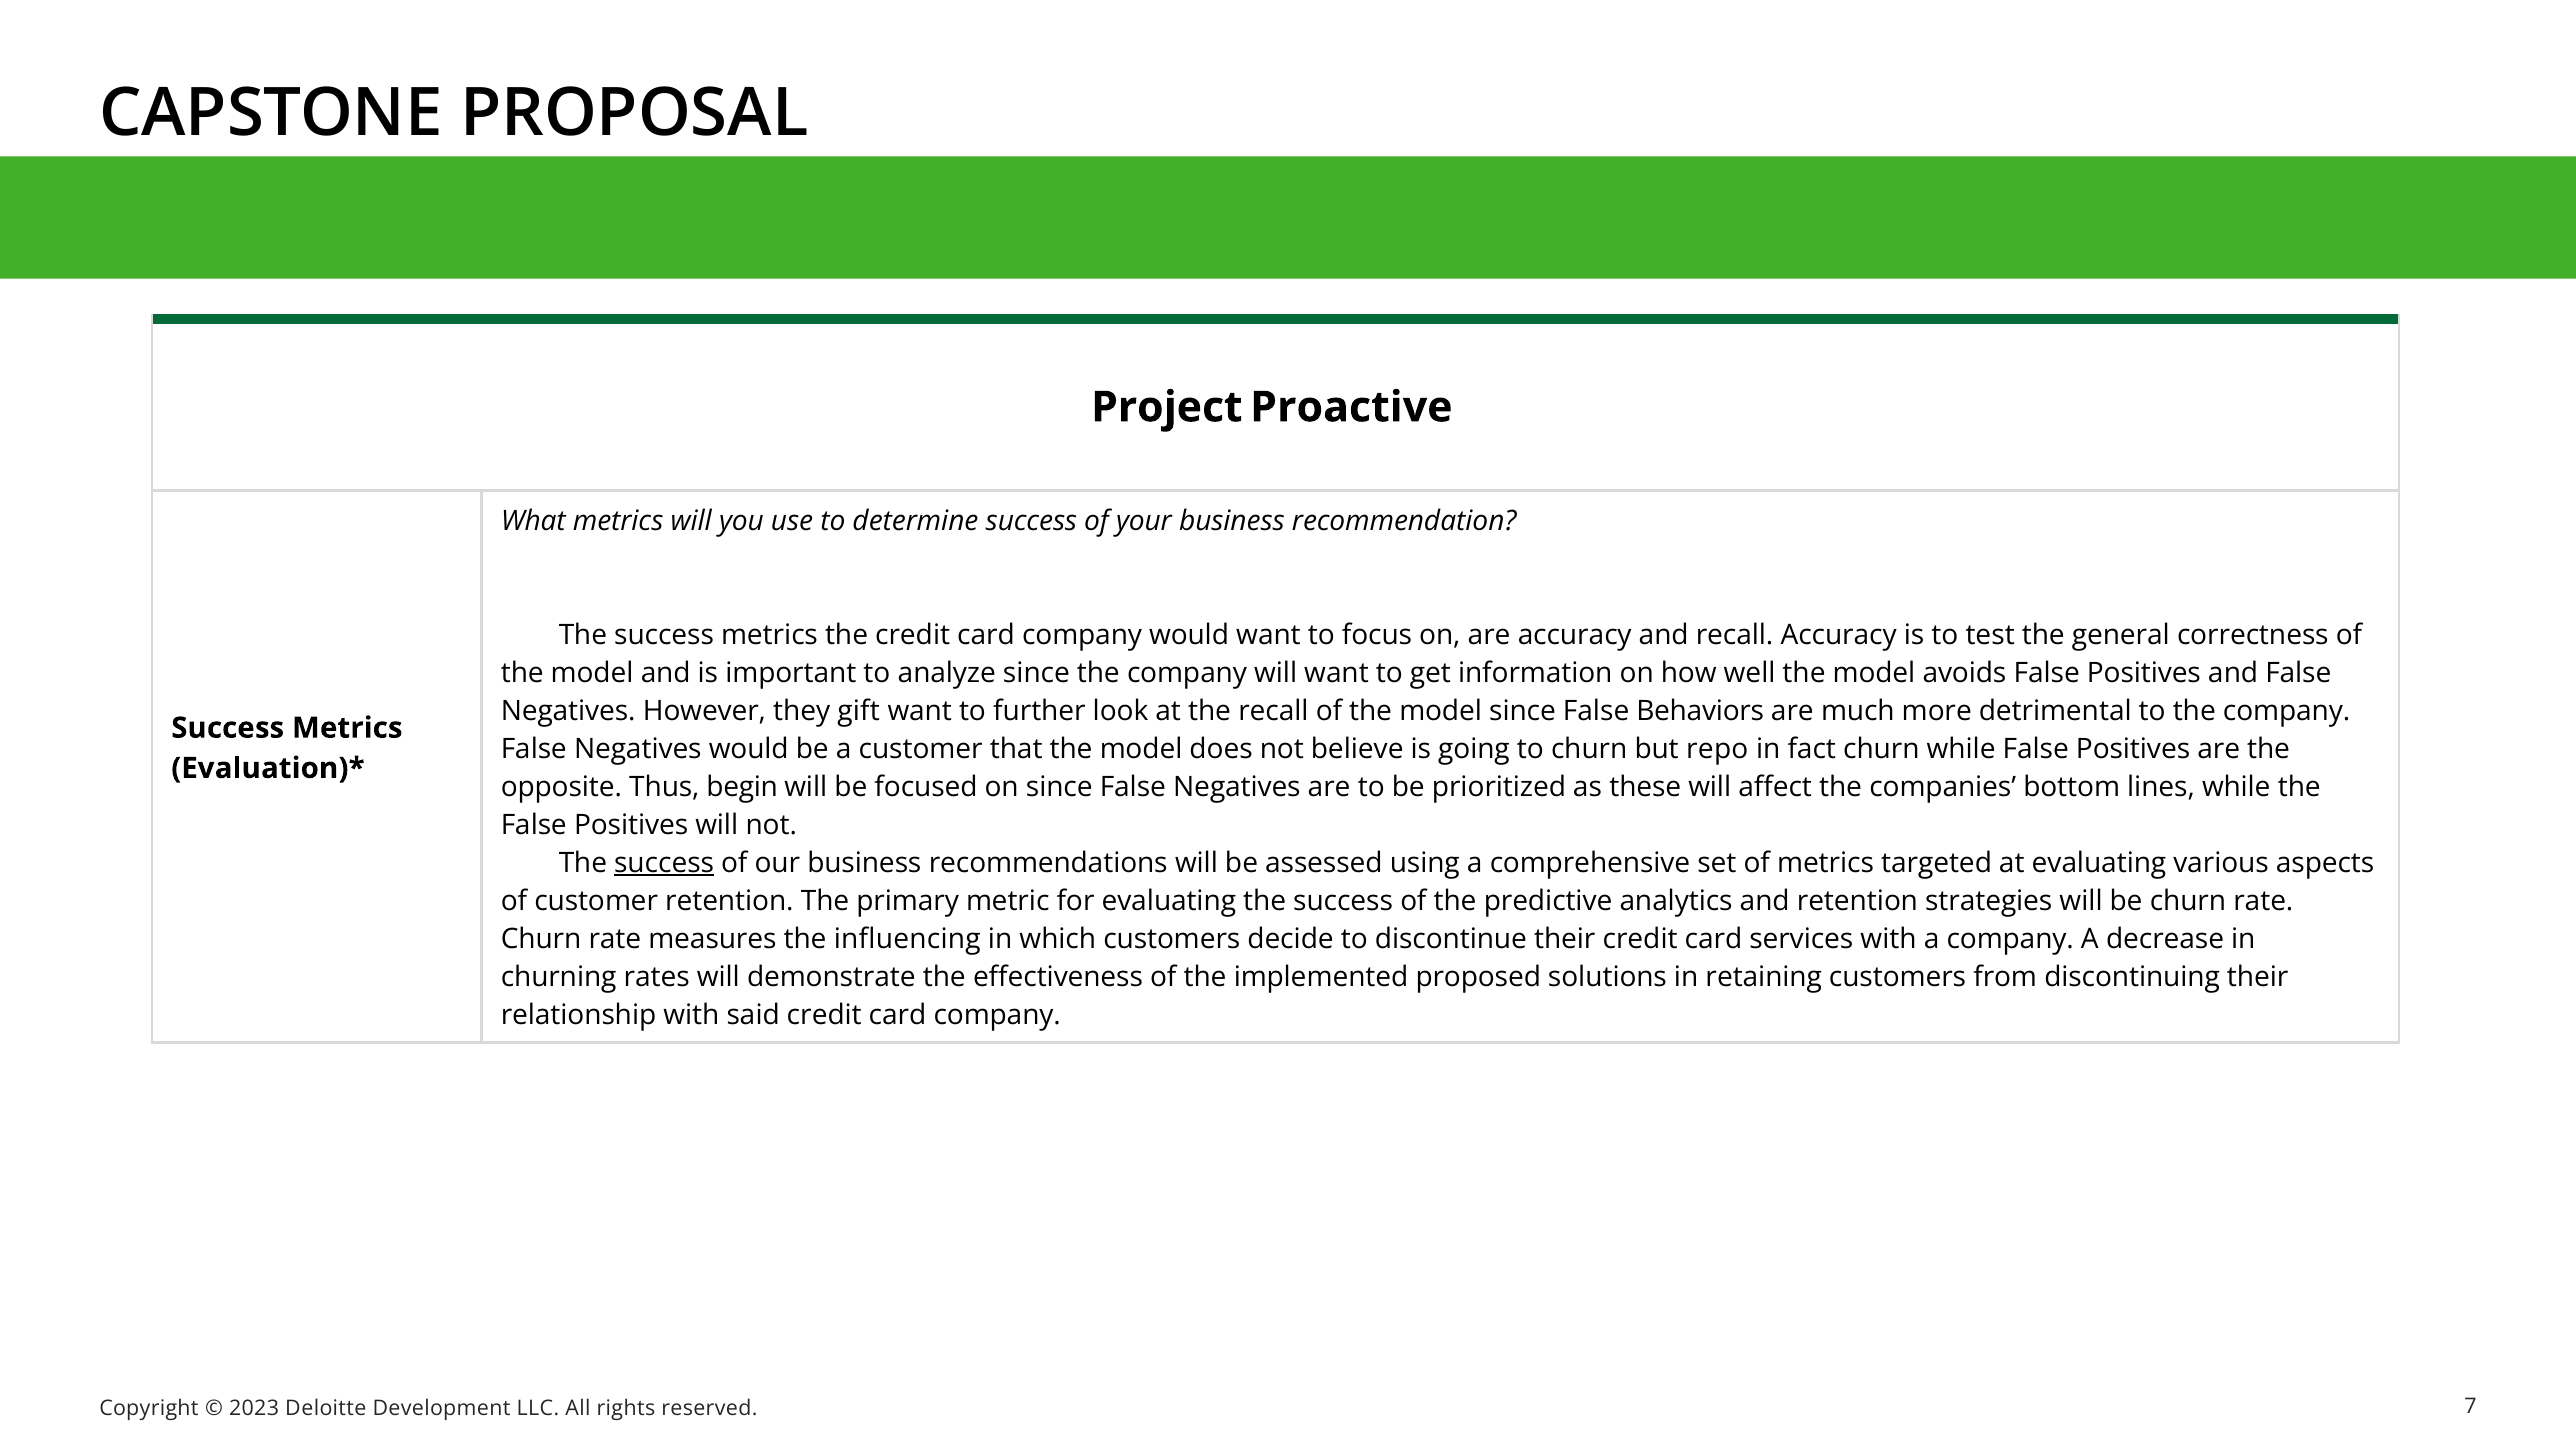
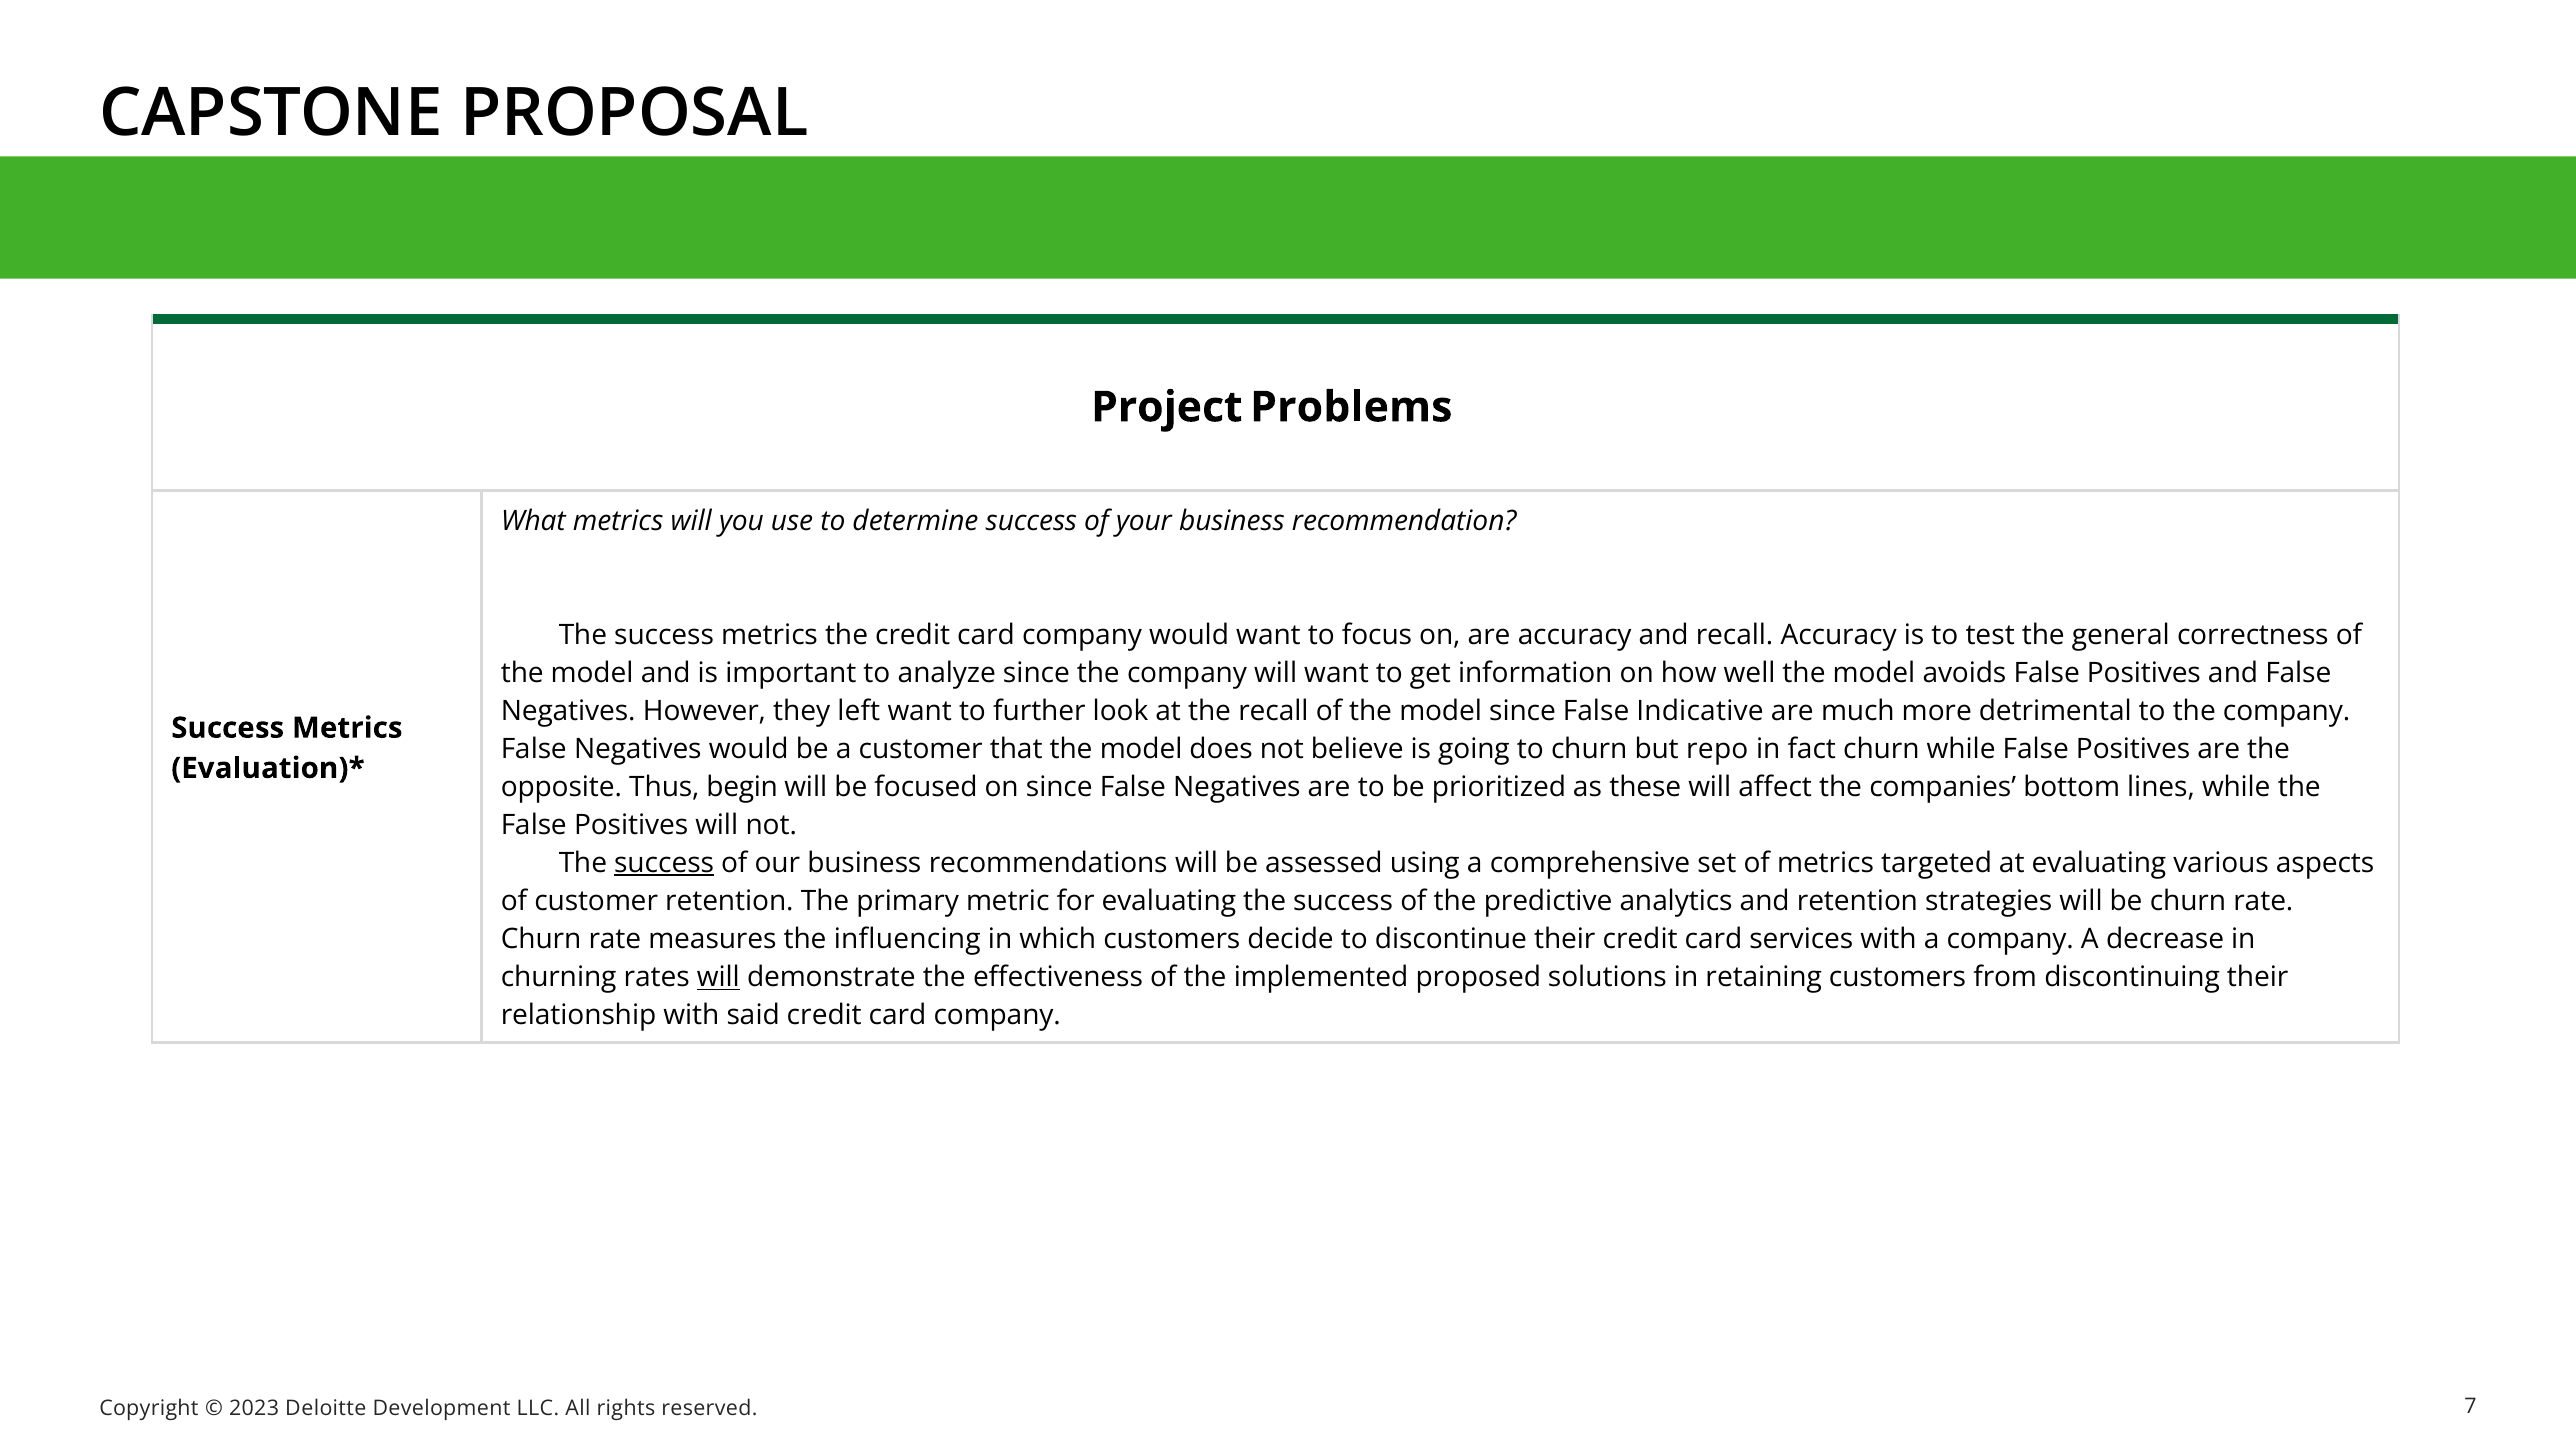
Proactive: Proactive -> Problems
gift: gift -> left
Behaviors: Behaviors -> Indicative
will at (718, 977) underline: none -> present
